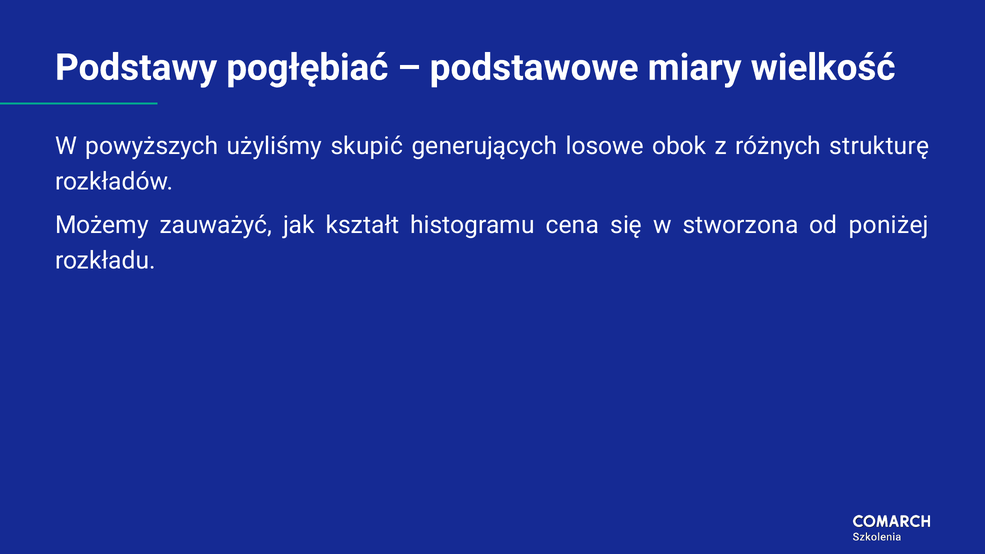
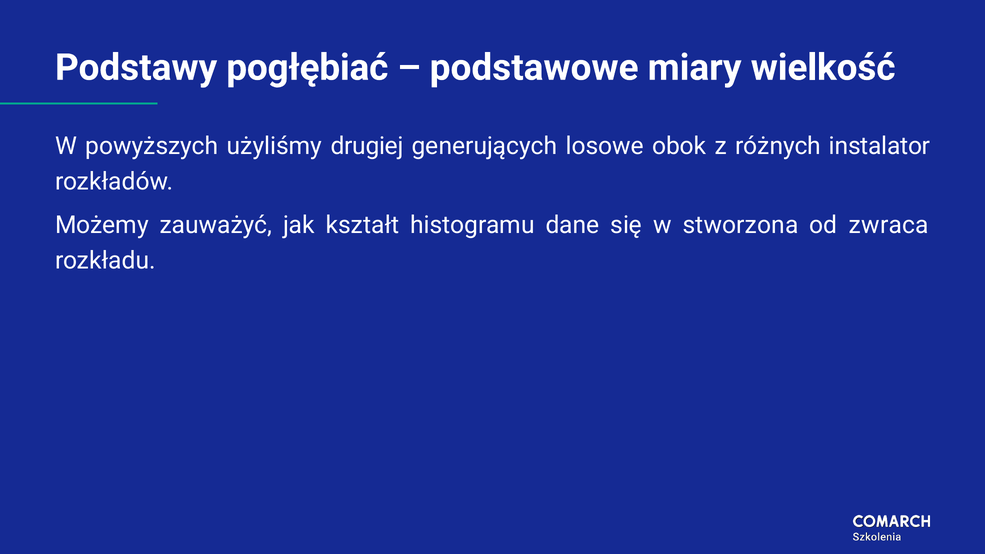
skupić: skupić -> drugiej
strukturę: strukturę -> instalator
cena: cena -> dane
poniżej: poniżej -> zwraca
